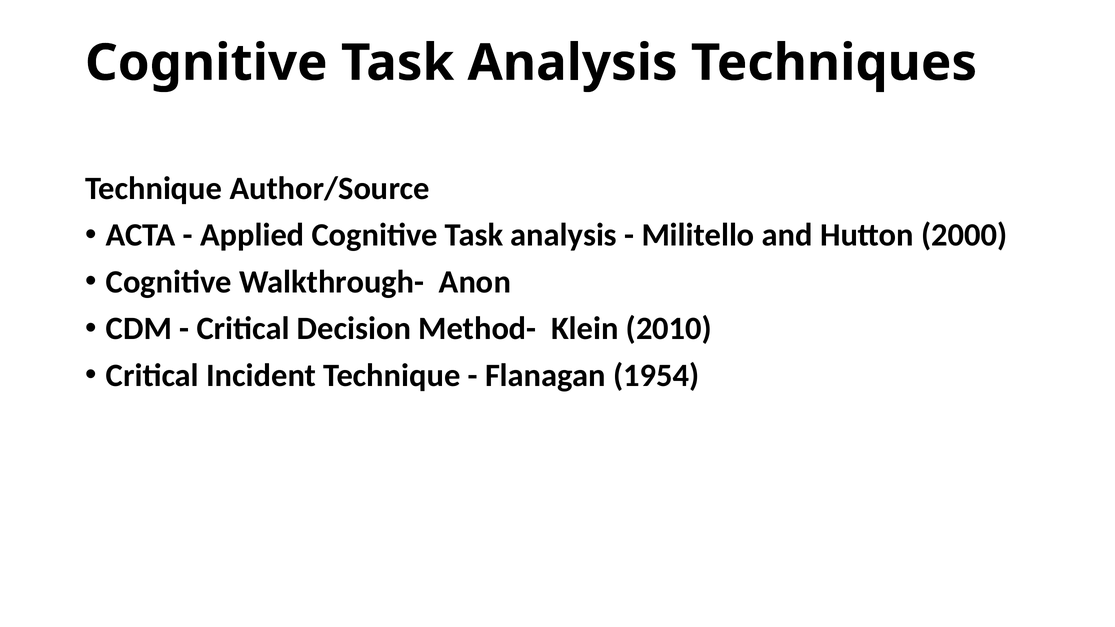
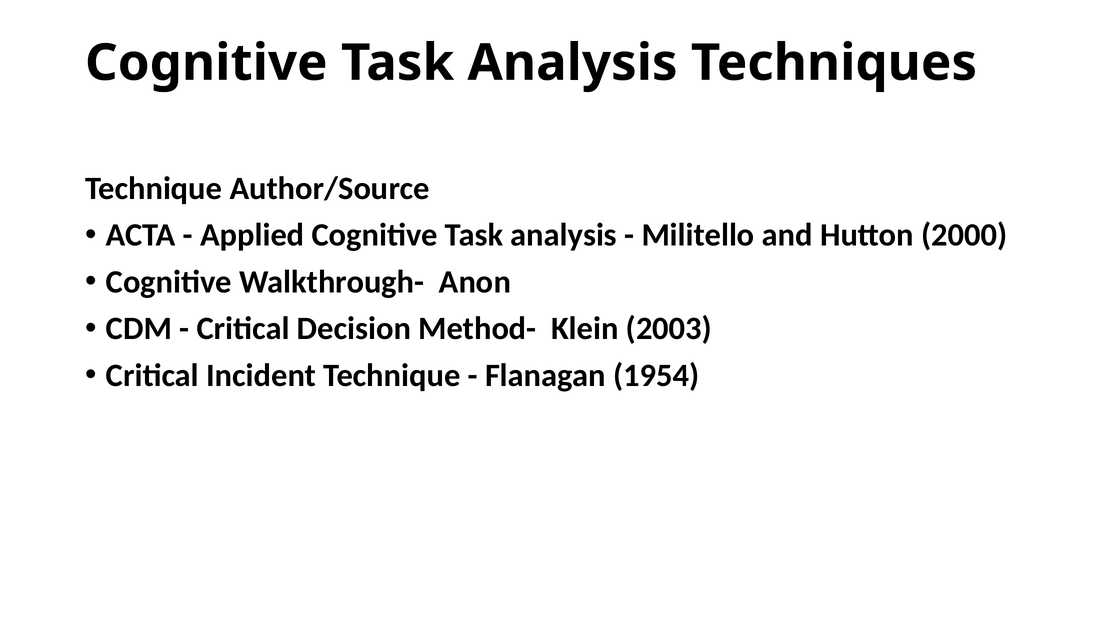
2010: 2010 -> 2003
